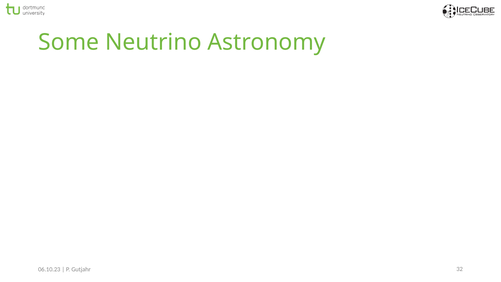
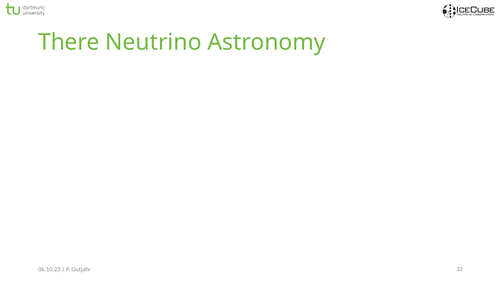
Some: Some -> There
